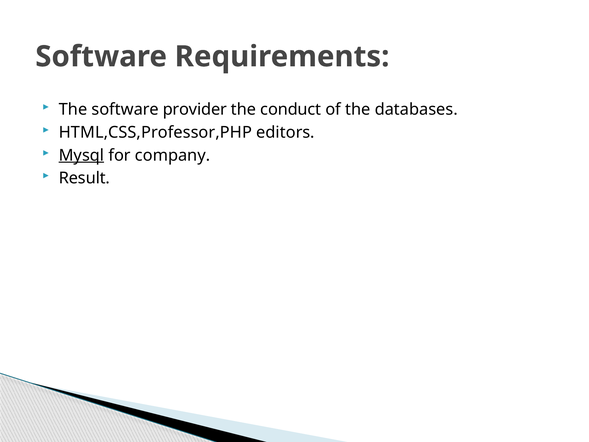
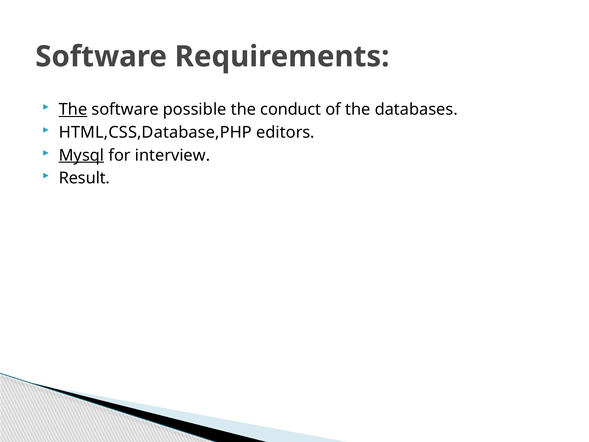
The at (73, 109) underline: none -> present
provider: provider -> possible
HTML,CSS,Professor,PHP: HTML,CSS,Professor,PHP -> HTML,CSS,Database,PHP
company: company -> interview
